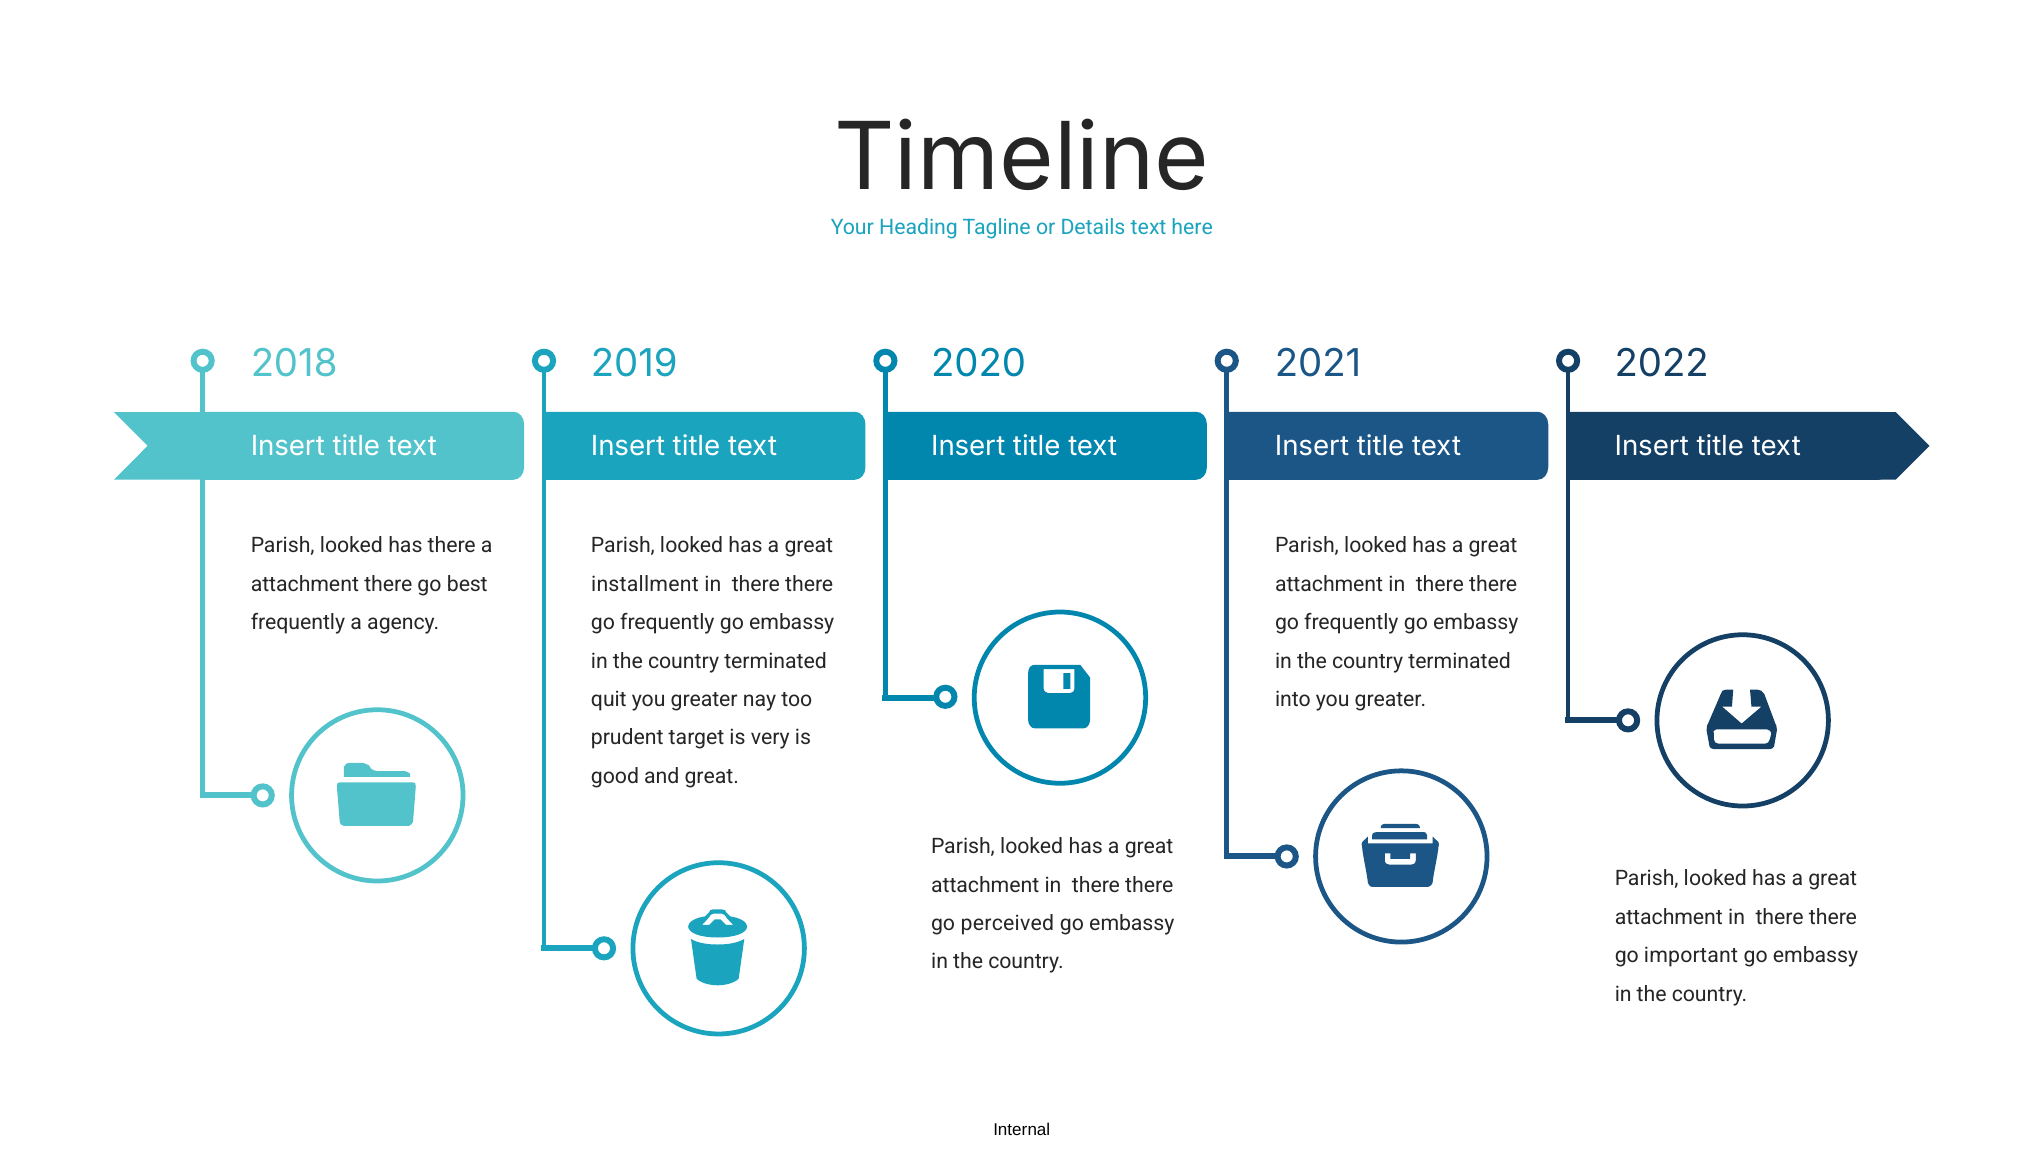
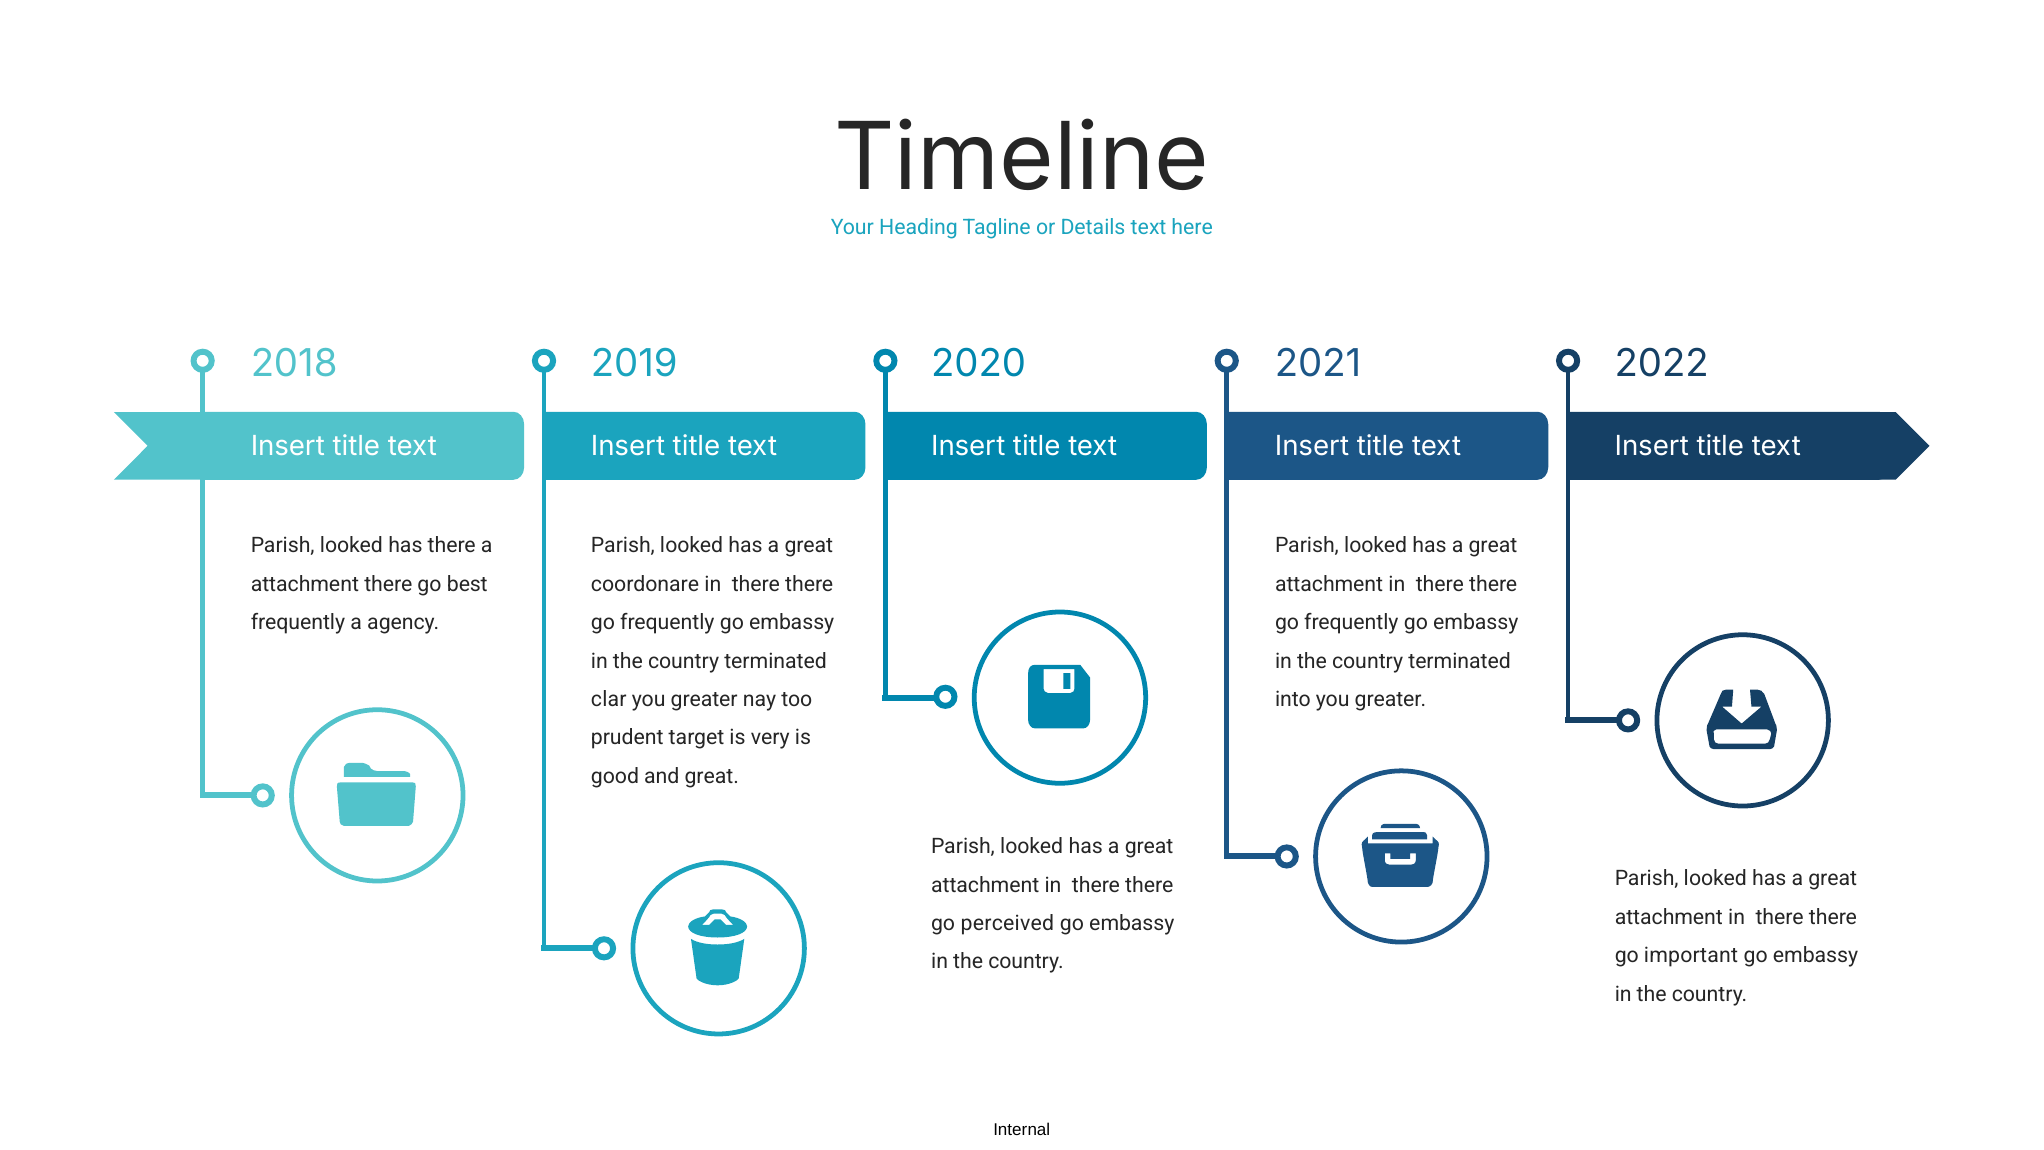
installment: installment -> coordonare
quit: quit -> clar
